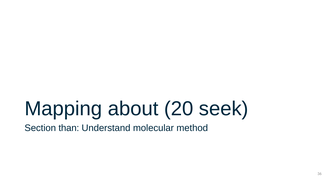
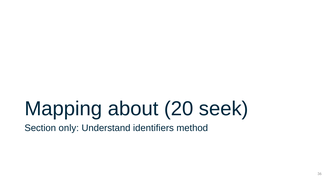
than: than -> only
molecular: molecular -> identifiers
